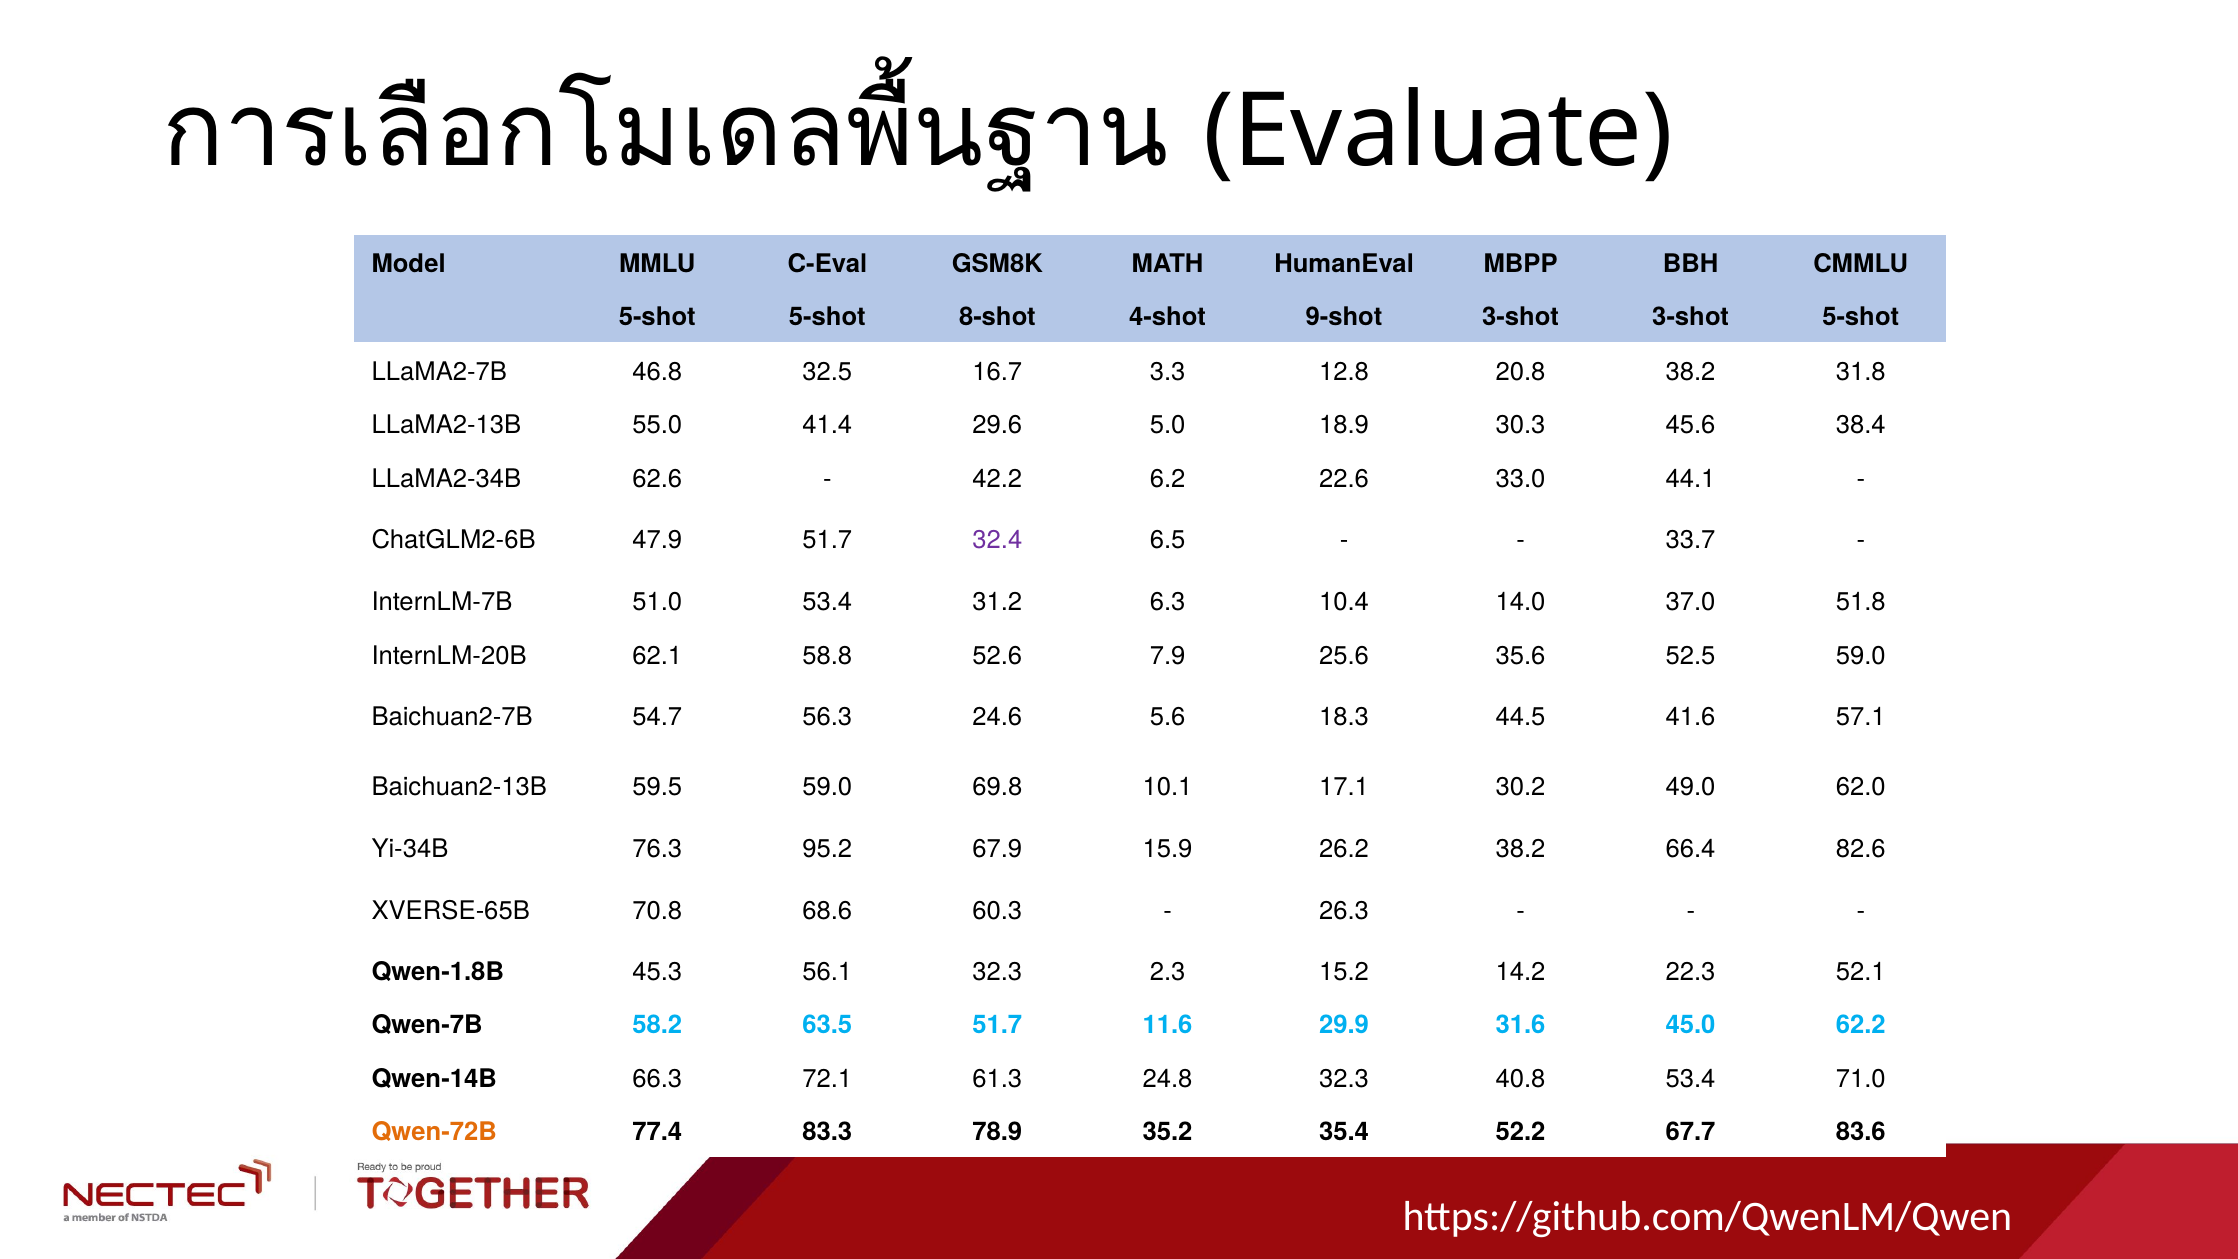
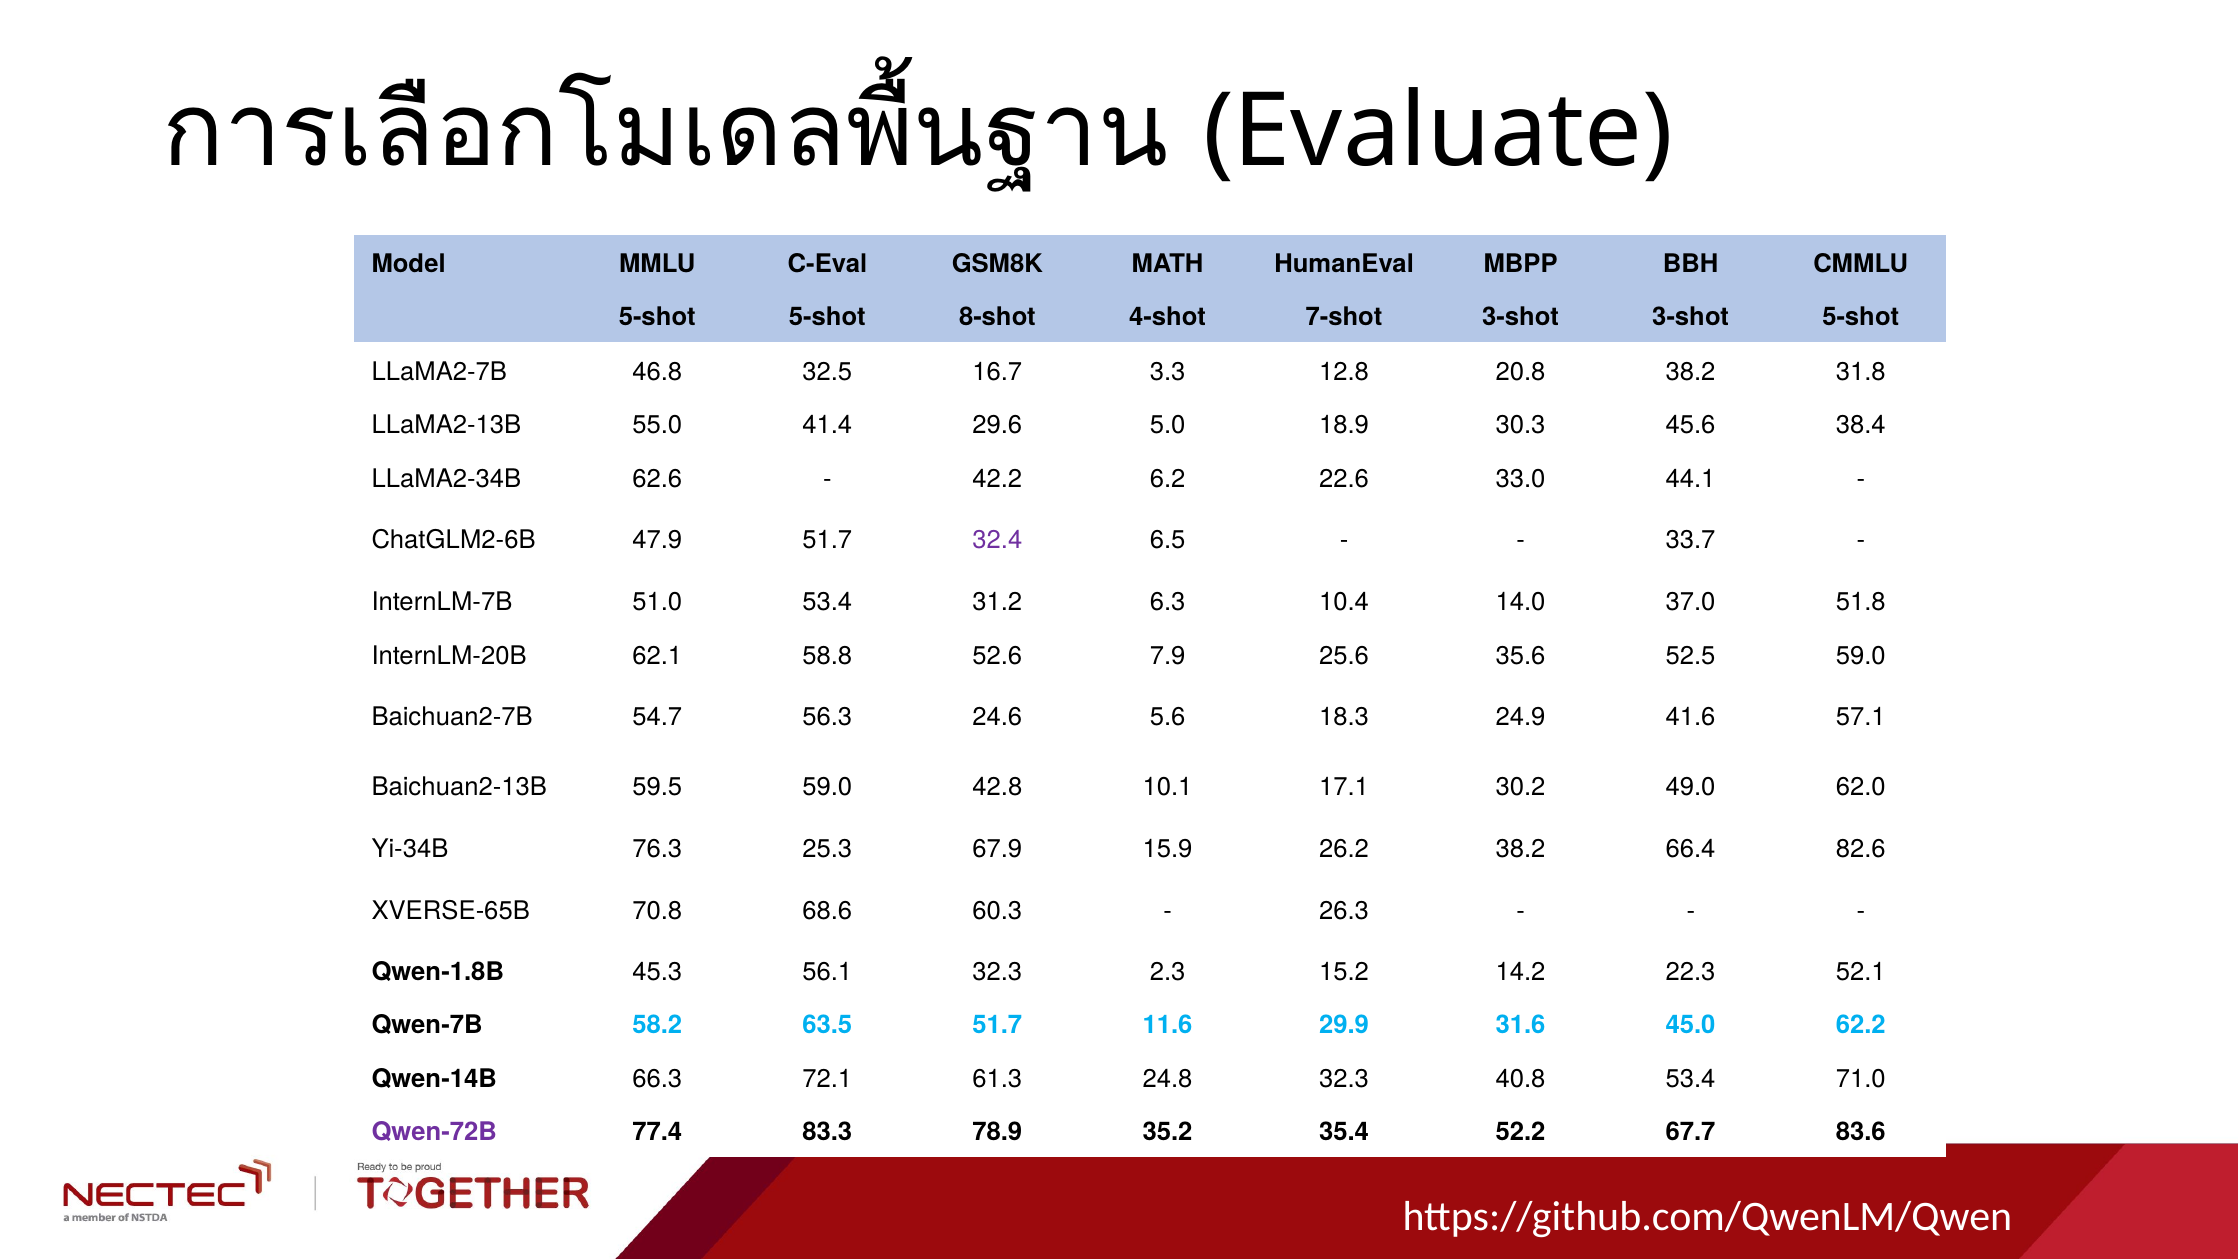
9-shot: 9-shot -> 7-shot
44.5: 44.5 -> 24.9
69.8: 69.8 -> 42.8
95.2: 95.2 -> 25.3
Qwen-72B colour: orange -> purple
